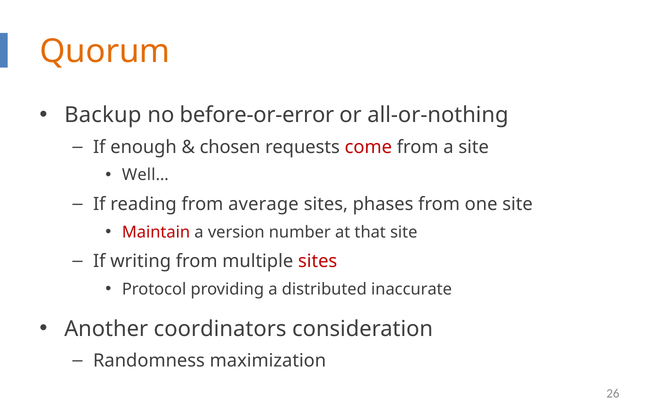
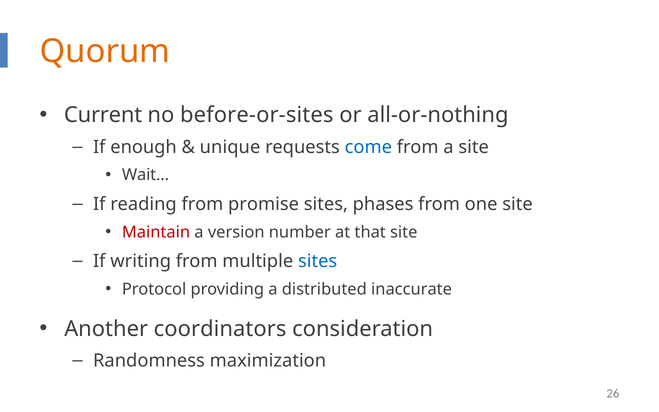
Backup: Backup -> Current
before-or-error: before-or-error -> before-or-sites
chosen: chosen -> unique
come colour: red -> blue
Well…: Well… -> Wait…
average: average -> promise
sites at (318, 261) colour: red -> blue
